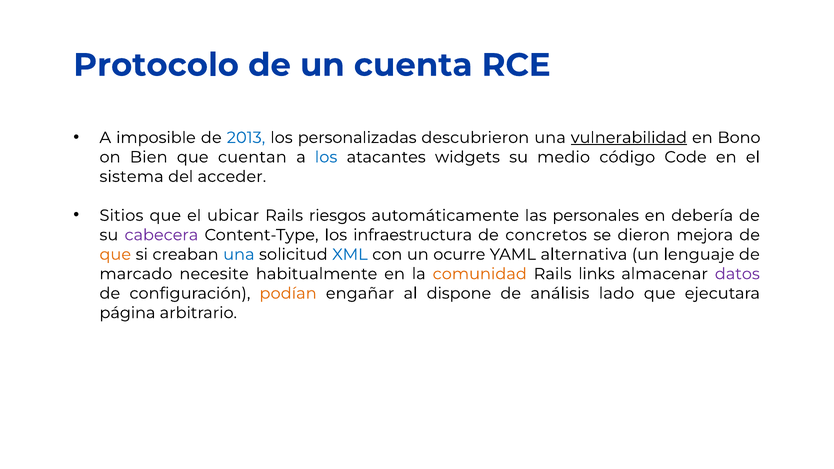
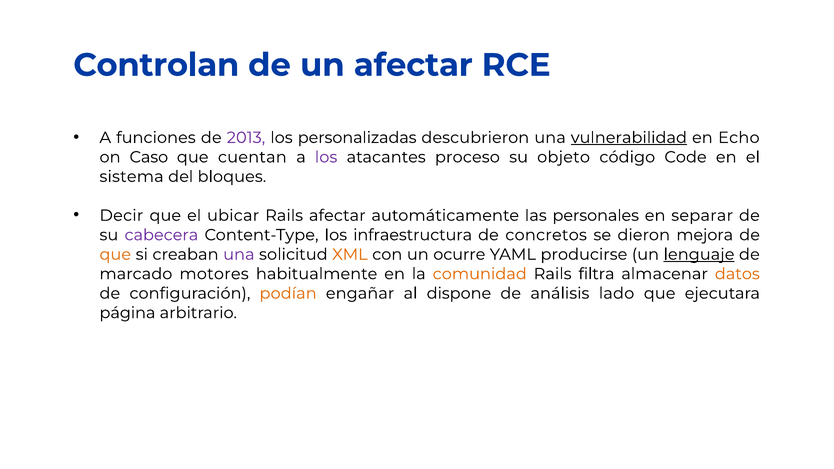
Protocolo: Protocolo -> Controlan
un cuenta: cuenta -> afectar
imposible: imposible -> funciones
2013 colour: blue -> purple
Bono: Bono -> Echo
Bien: Bien -> Caso
los at (326, 157) colour: blue -> purple
widgets: widgets -> proceso
medio: medio -> objeto
acceder: acceder -> bloques
Sitios: Sitios -> Decir
Rails riesgos: riesgos -> afectar
debería: debería -> separar
una at (239, 255) colour: blue -> purple
XML colour: blue -> orange
alternativa: alternativa -> producirse
lenguaje underline: none -> present
necesite: necesite -> motores
links: links -> filtra
datos colour: purple -> orange
